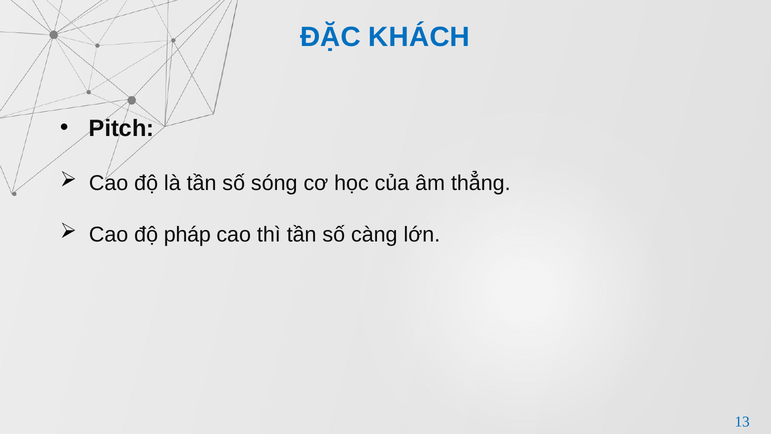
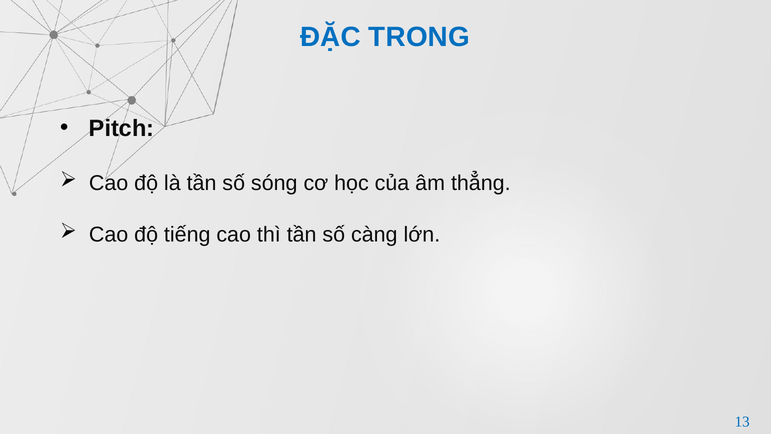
KHÁCH: KHÁCH -> TRONG
pháp: pháp -> tiếng
